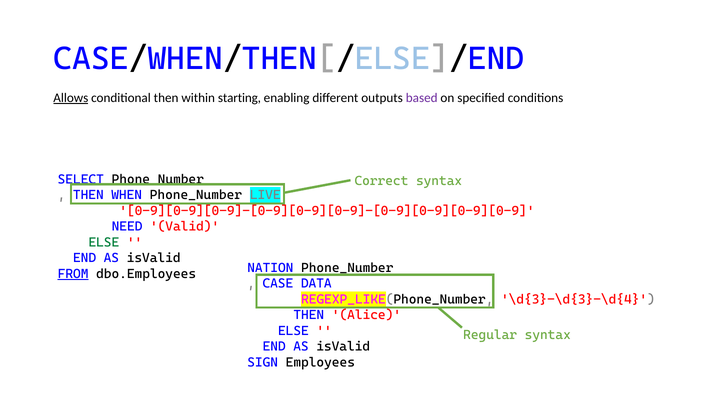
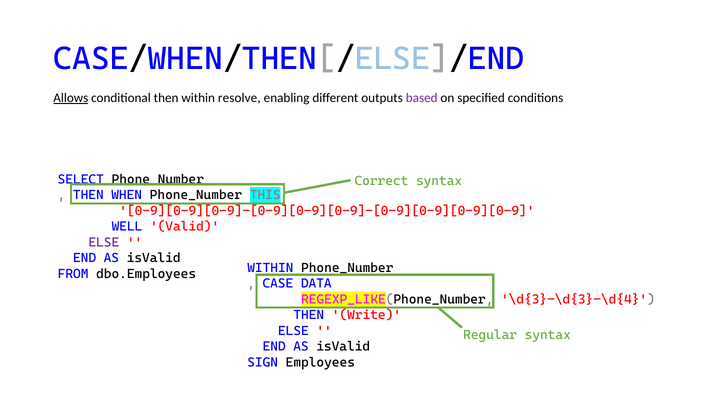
starting: starting -> resolve
LIVE: LIVE -> THIS
NEED: NEED -> WELL
ELSE at (104, 242) colour: green -> purple
NATION at (270, 268): NATION -> WITHIN
FROM underline: present -> none
Alice: Alice -> Write
